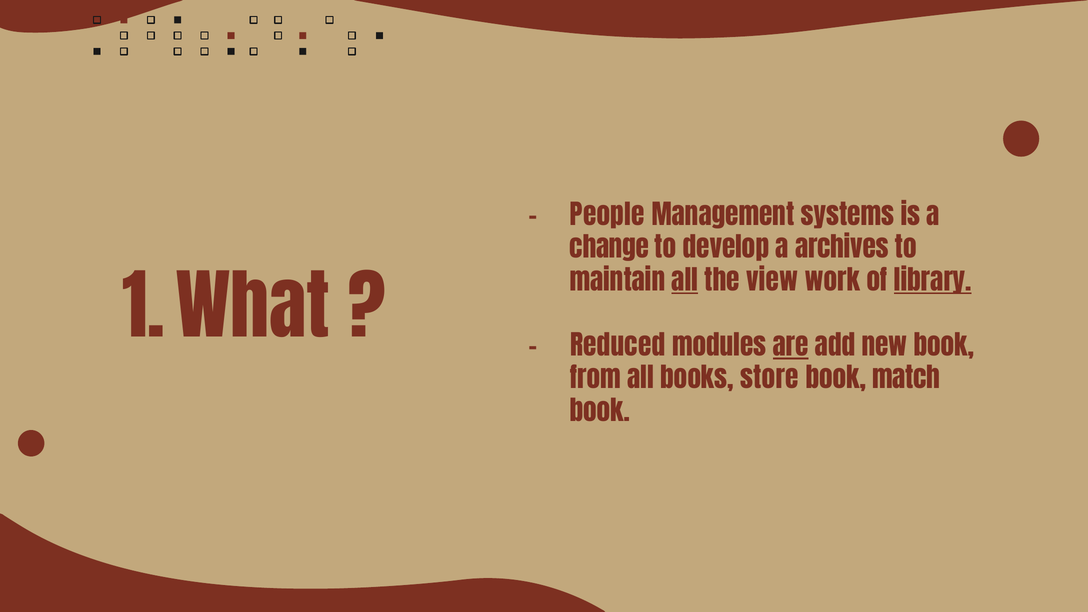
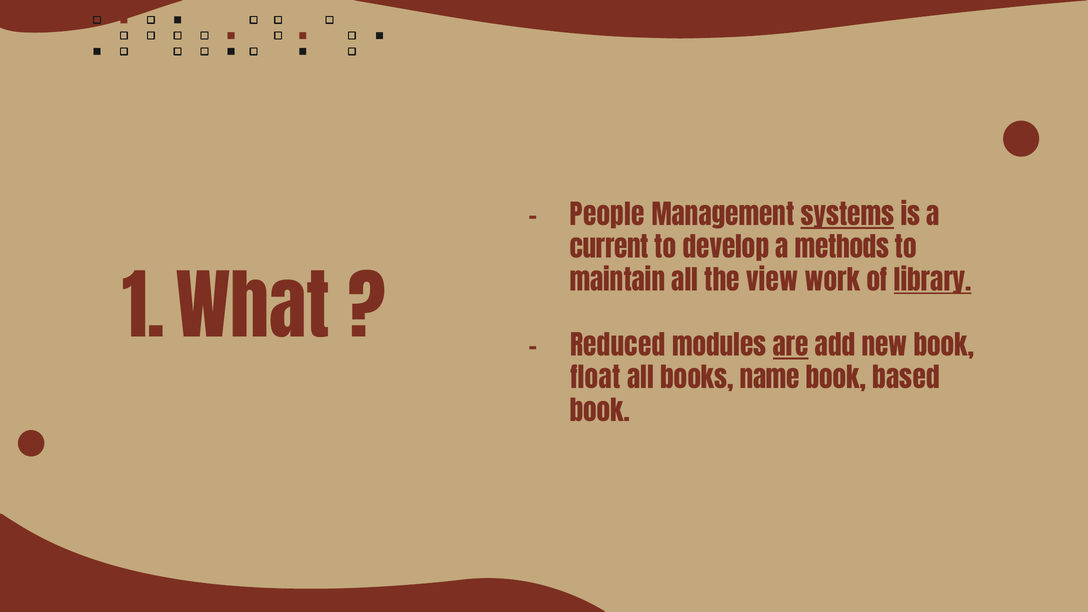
systems underline: none -> present
change: change -> current
archives: archives -> methods
all at (685, 282) underline: present -> none
from: from -> float
store: store -> name
match: match -> based
